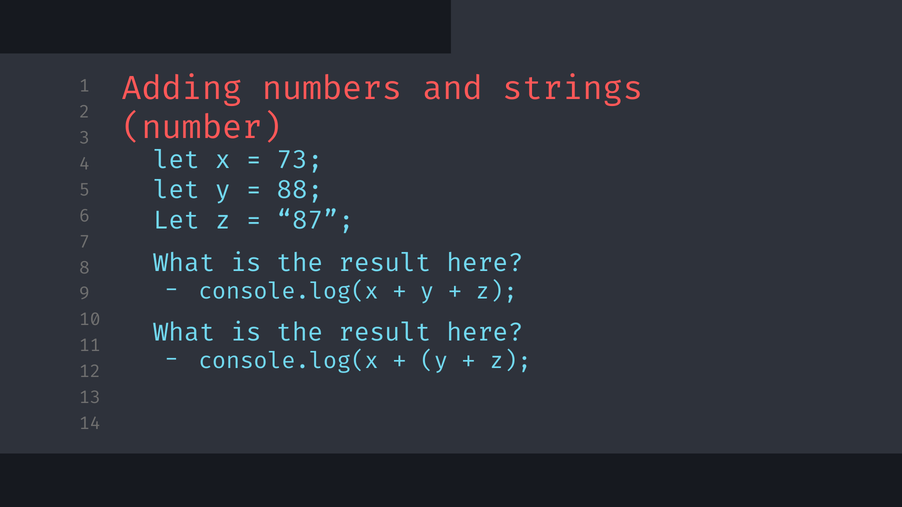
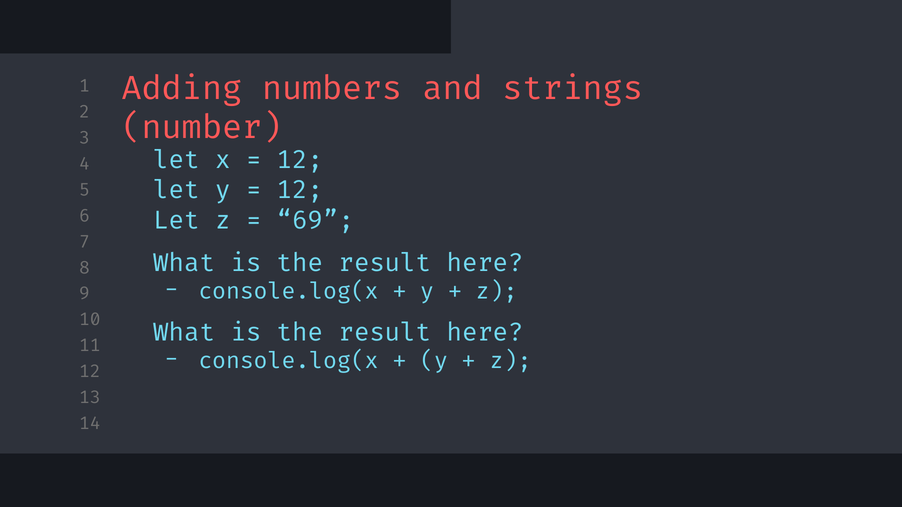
73 at (300, 160): 73 -> 12
88 at (300, 190): 88 -> 12
87: 87 -> 69
